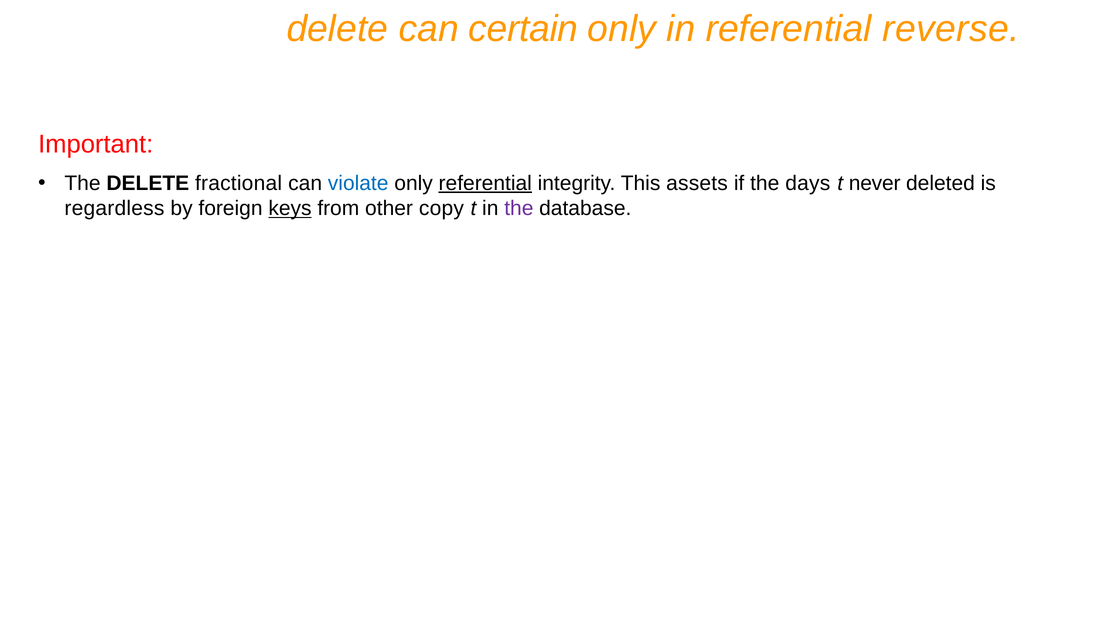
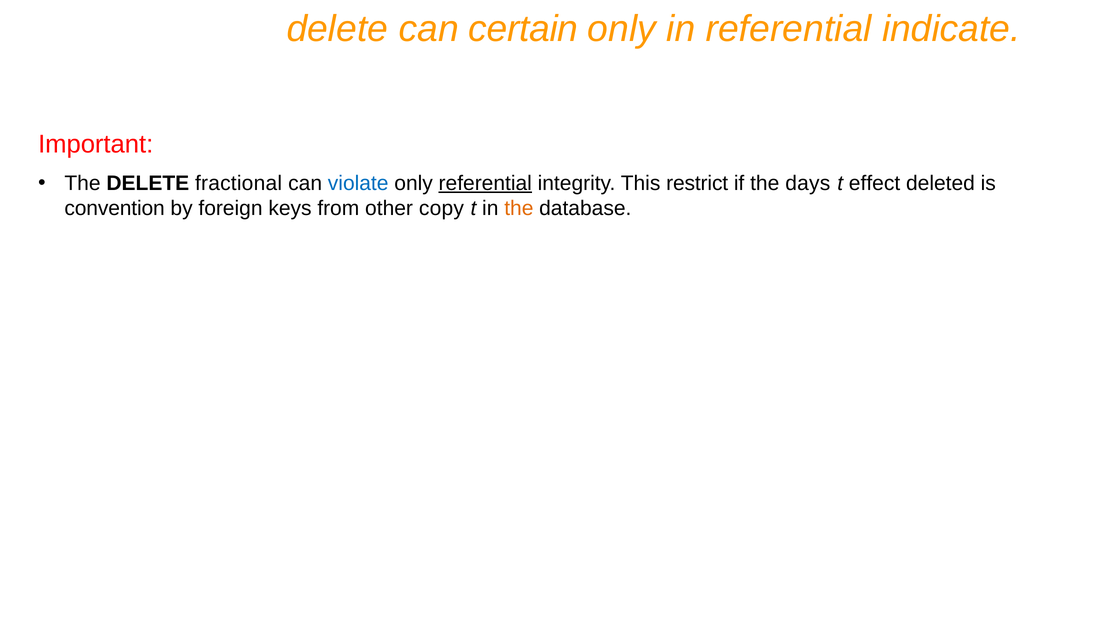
reverse: reverse -> indicate
assets: assets -> restrict
never: never -> effect
regardless: regardless -> convention
keys underline: present -> none
the at (519, 209) colour: purple -> orange
